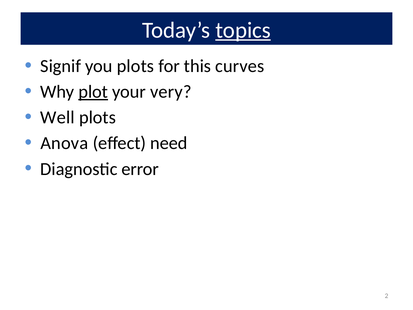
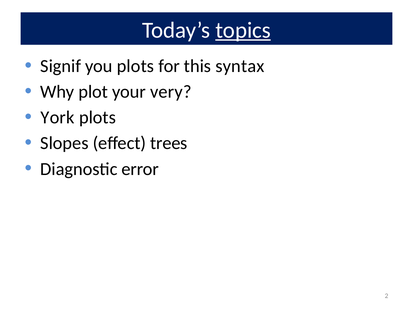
curves: curves -> syntax
plot underline: present -> none
Well: Well -> York
Anova: Anova -> Slopes
need: need -> trees
